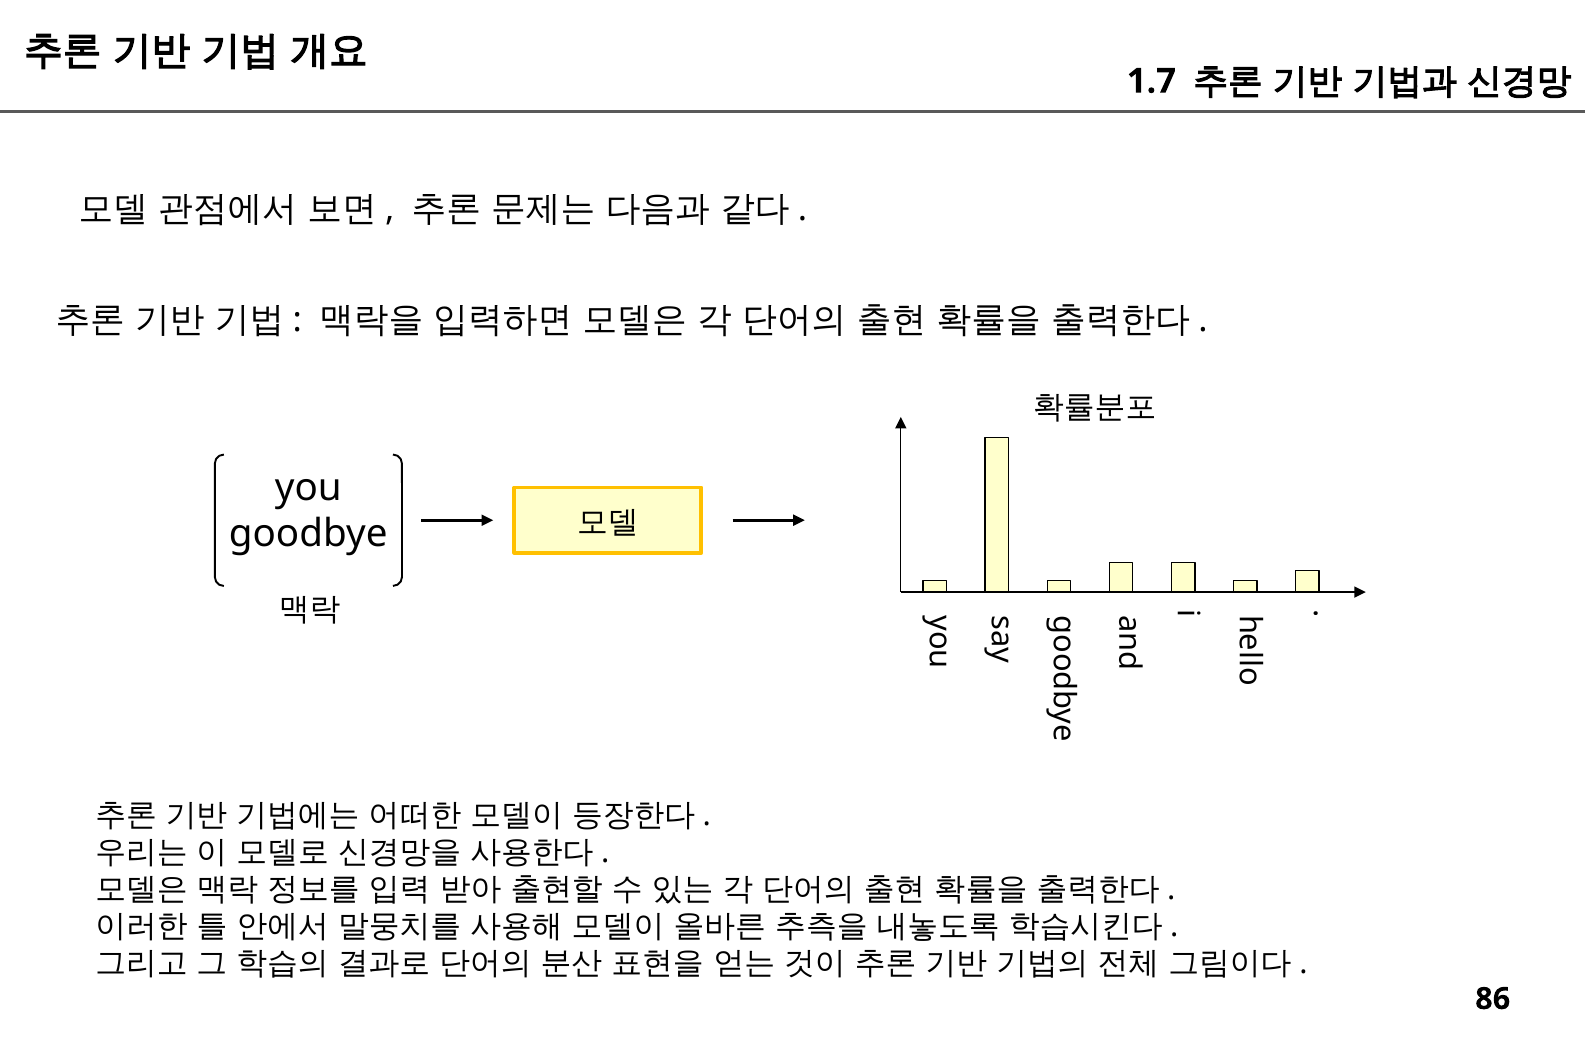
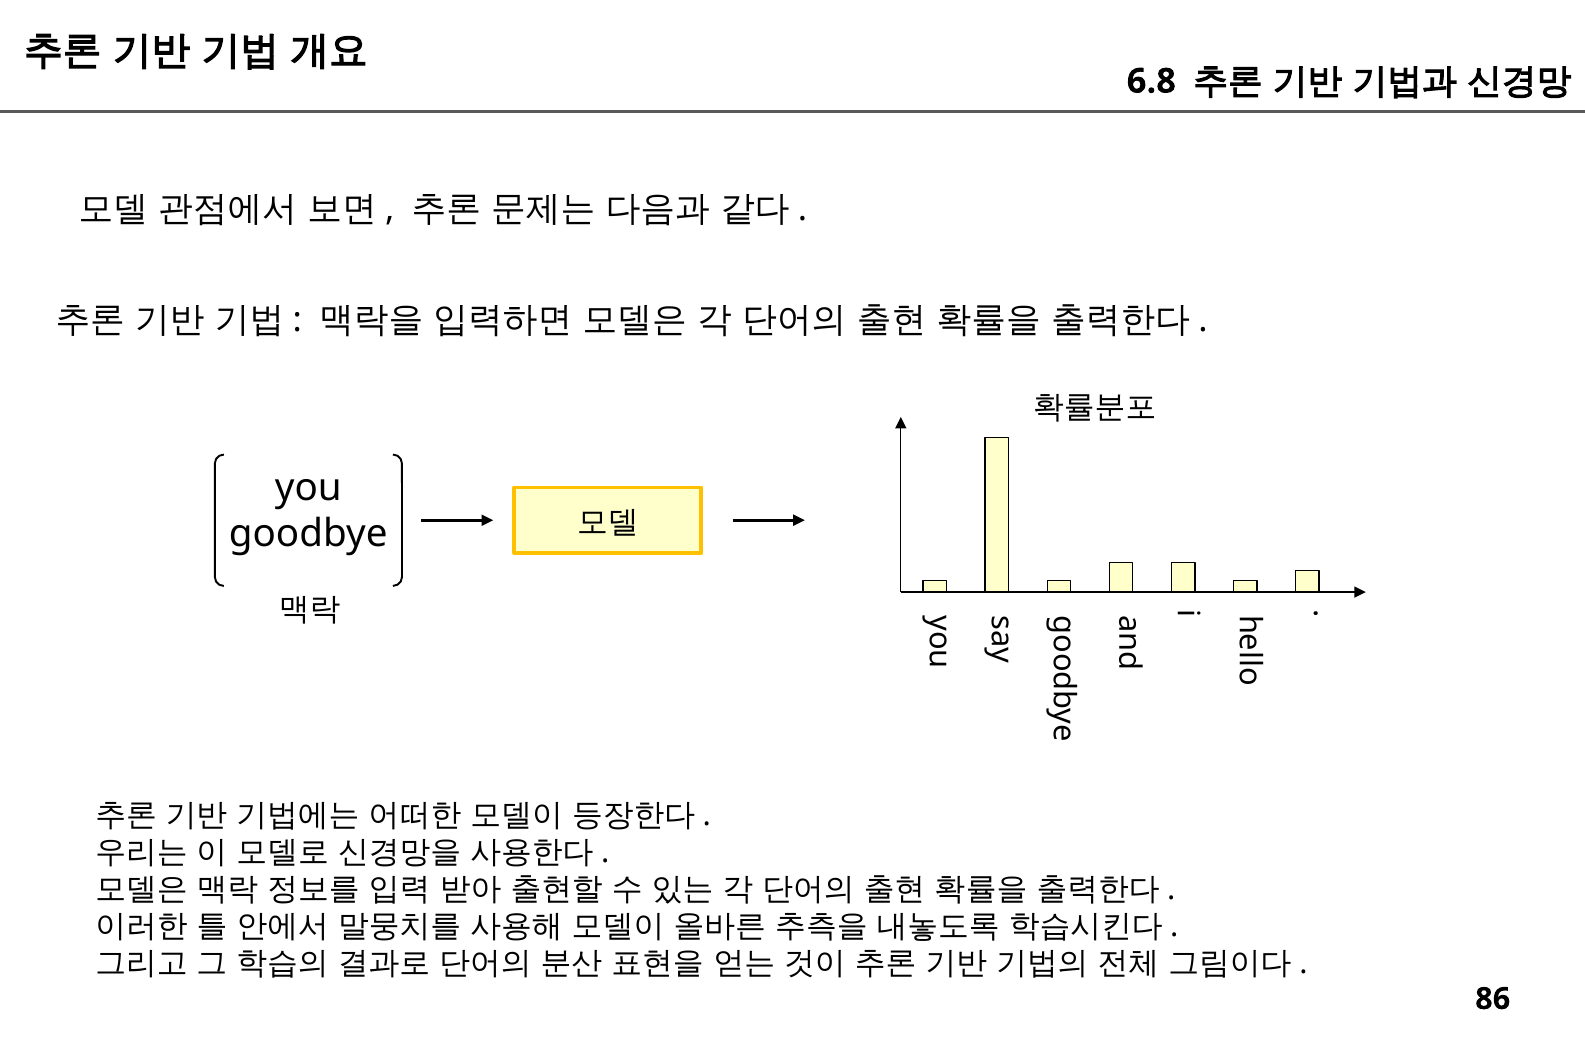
1.7: 1.7 -> 6.8
